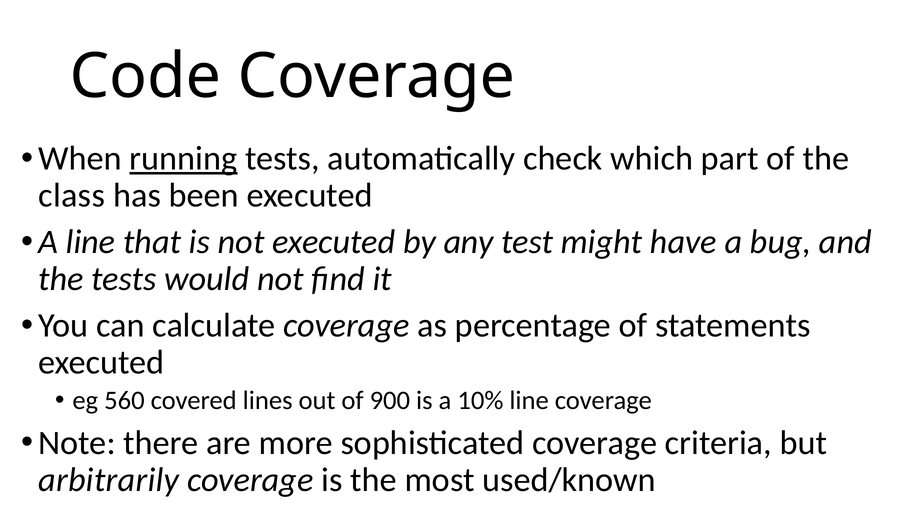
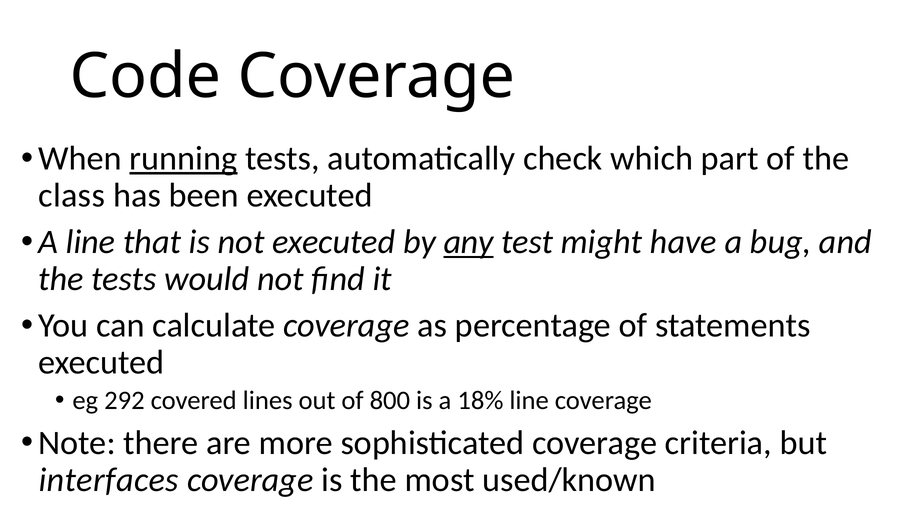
any underline: none -> present
560: 560 -> 292
900: 900 -> 800
10%: 10% -> 18%
arbitrarily: arbitrarily -> interfaces
